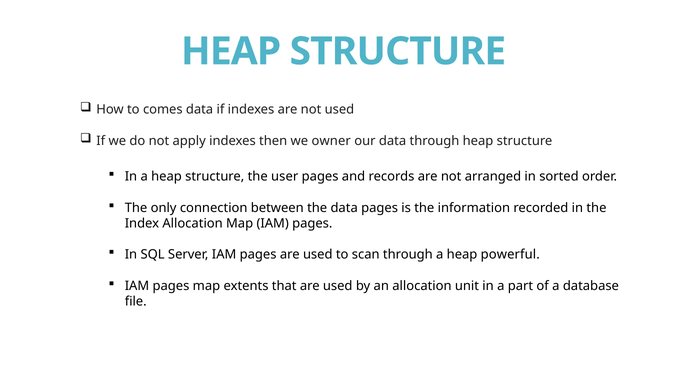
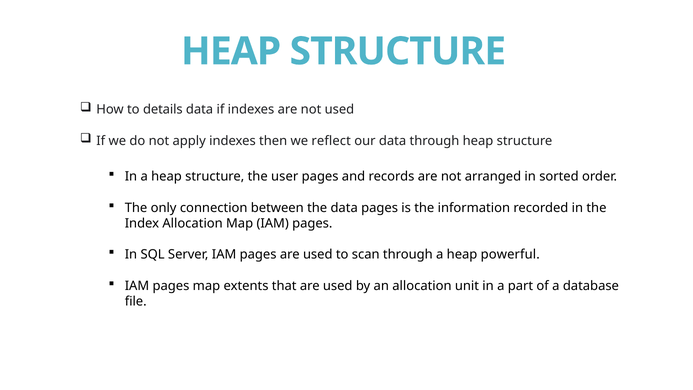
comes: comes -> details
owner: owner -> reflect
